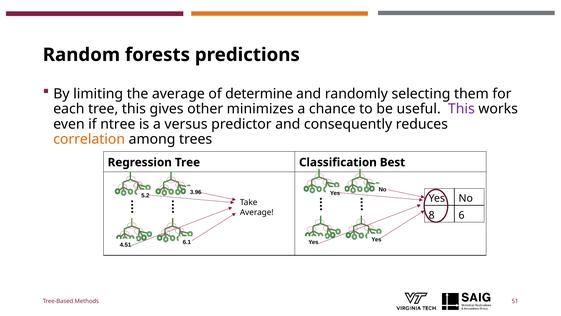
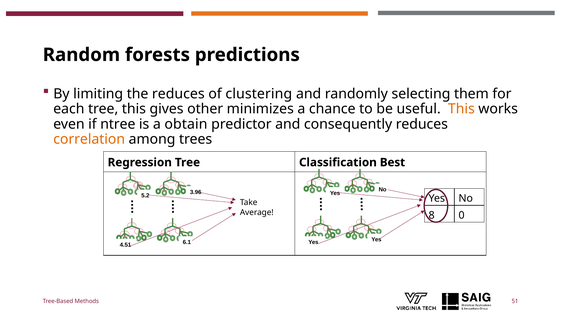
the average: average -> reduces
determine: determine -> clustering
This at (461, 109) colour: purple -> orange
versus: versus -> obtain
6: 6 -> 0
